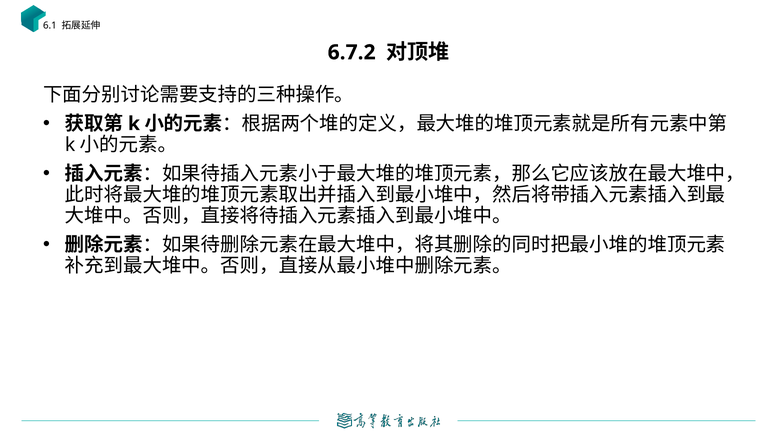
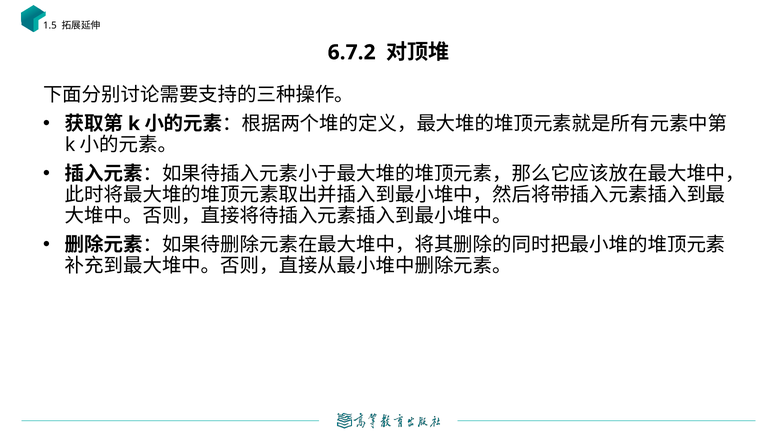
6.1: 6.1 -> 1.5
